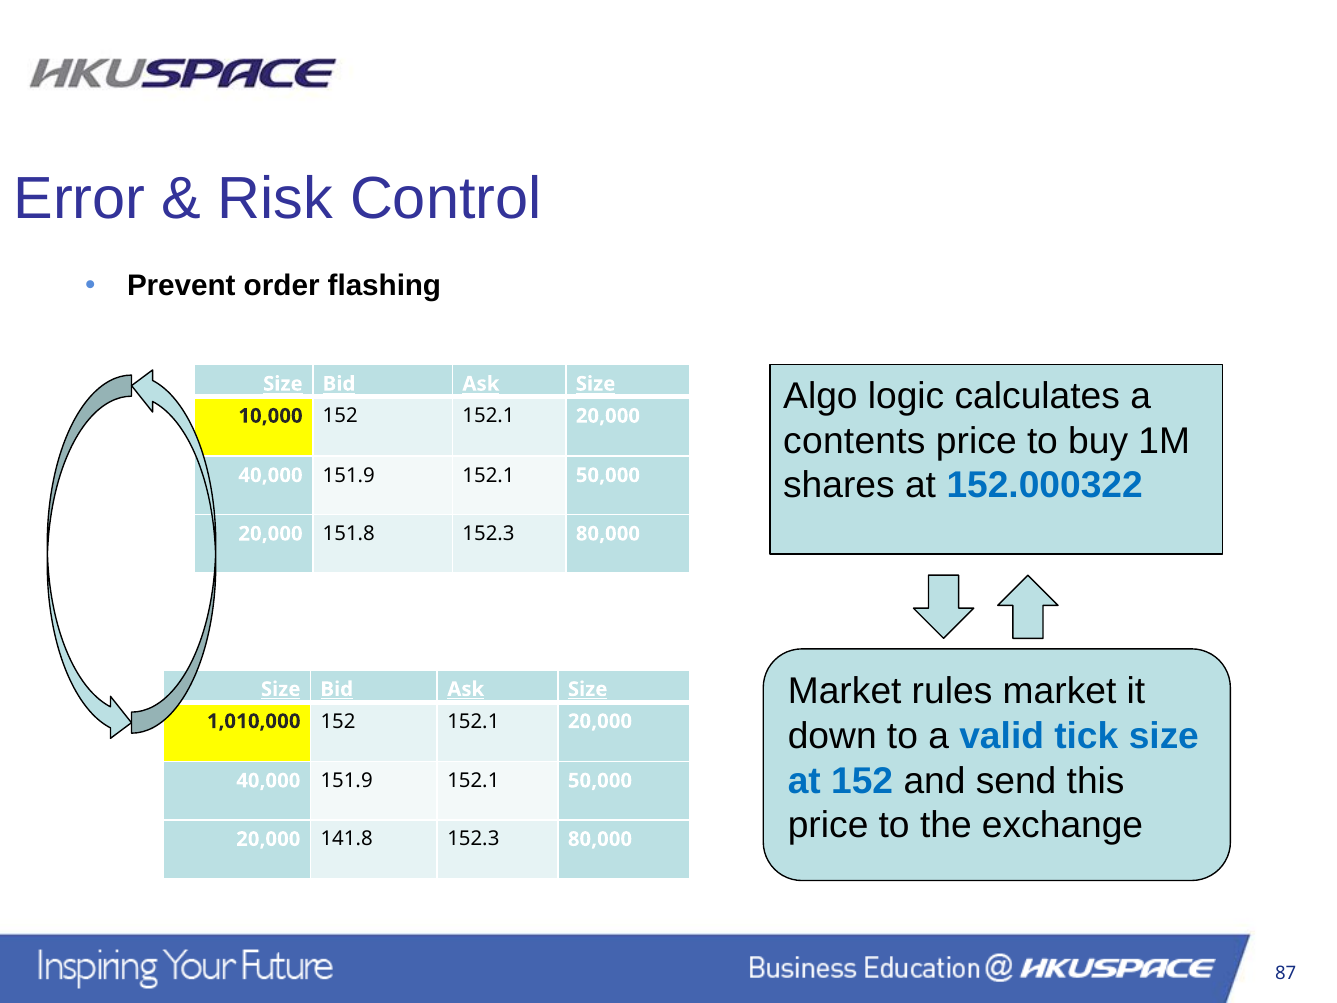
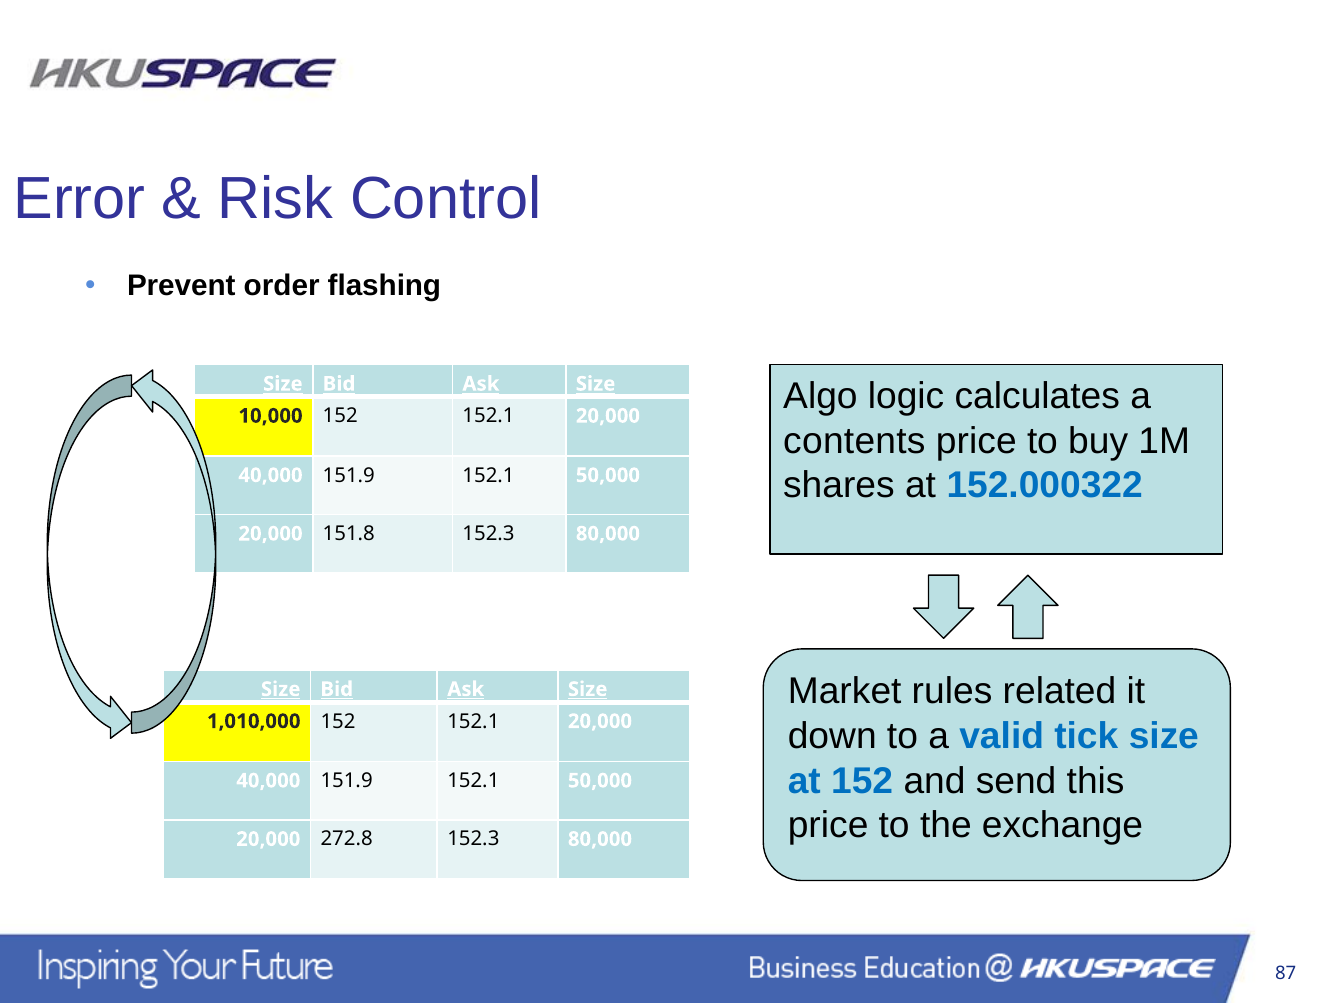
rules market: market -> related
141.8: 141.8 -> 272.8
